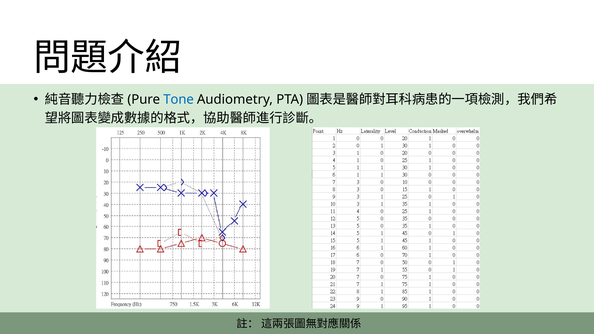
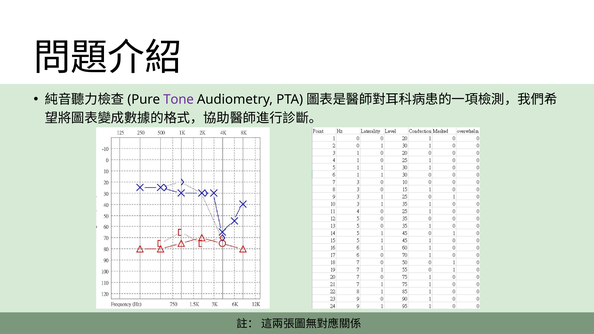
Tone colour: blue -> purple
